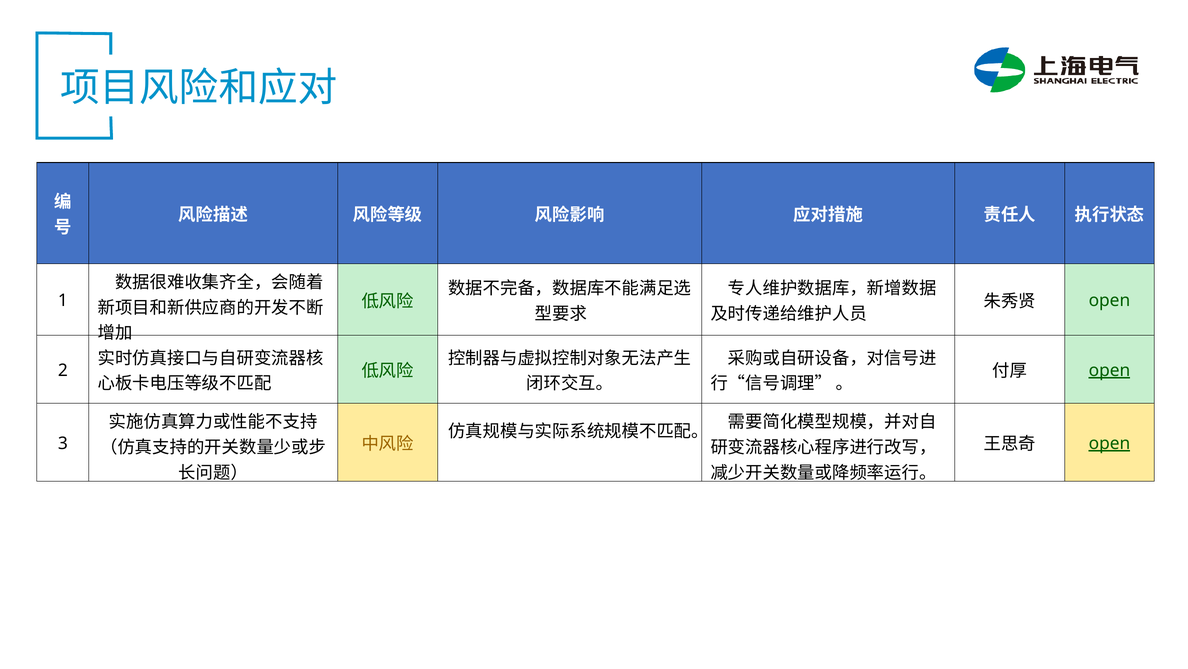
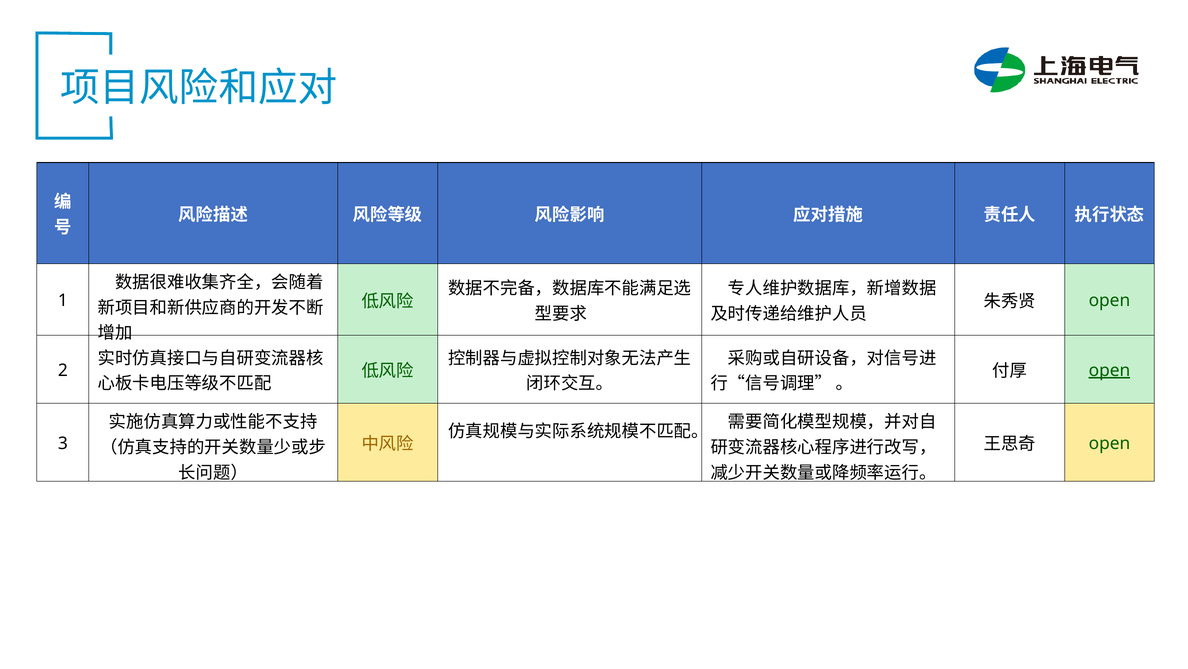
open at (1109, 443) underline: present -> none
